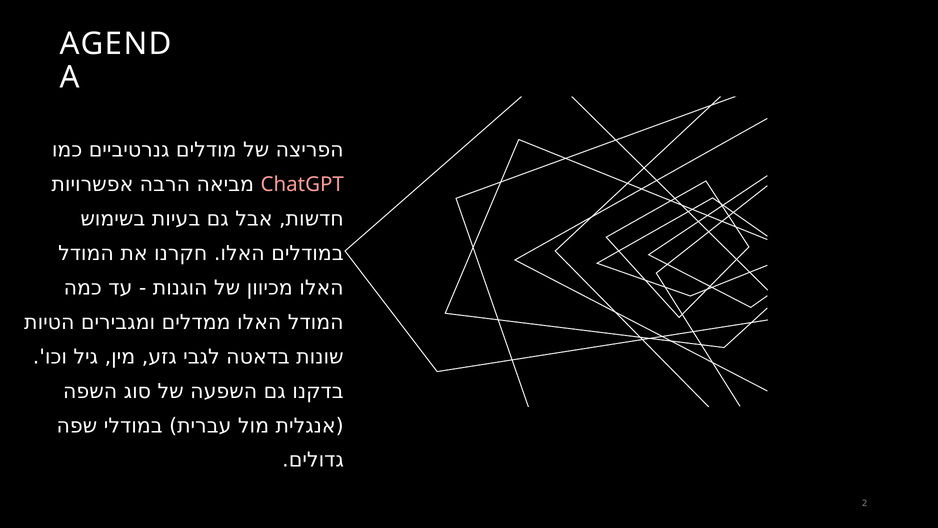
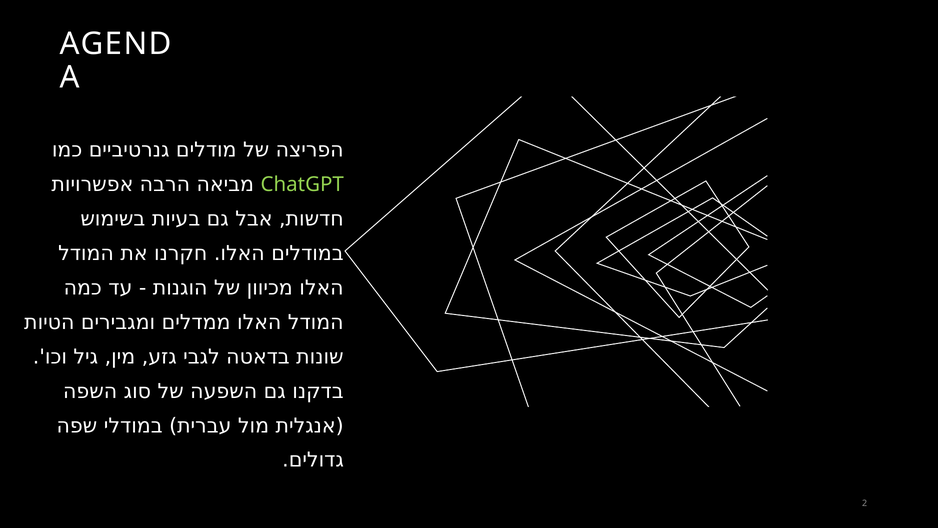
ChatGPT colour: pink -> light green
